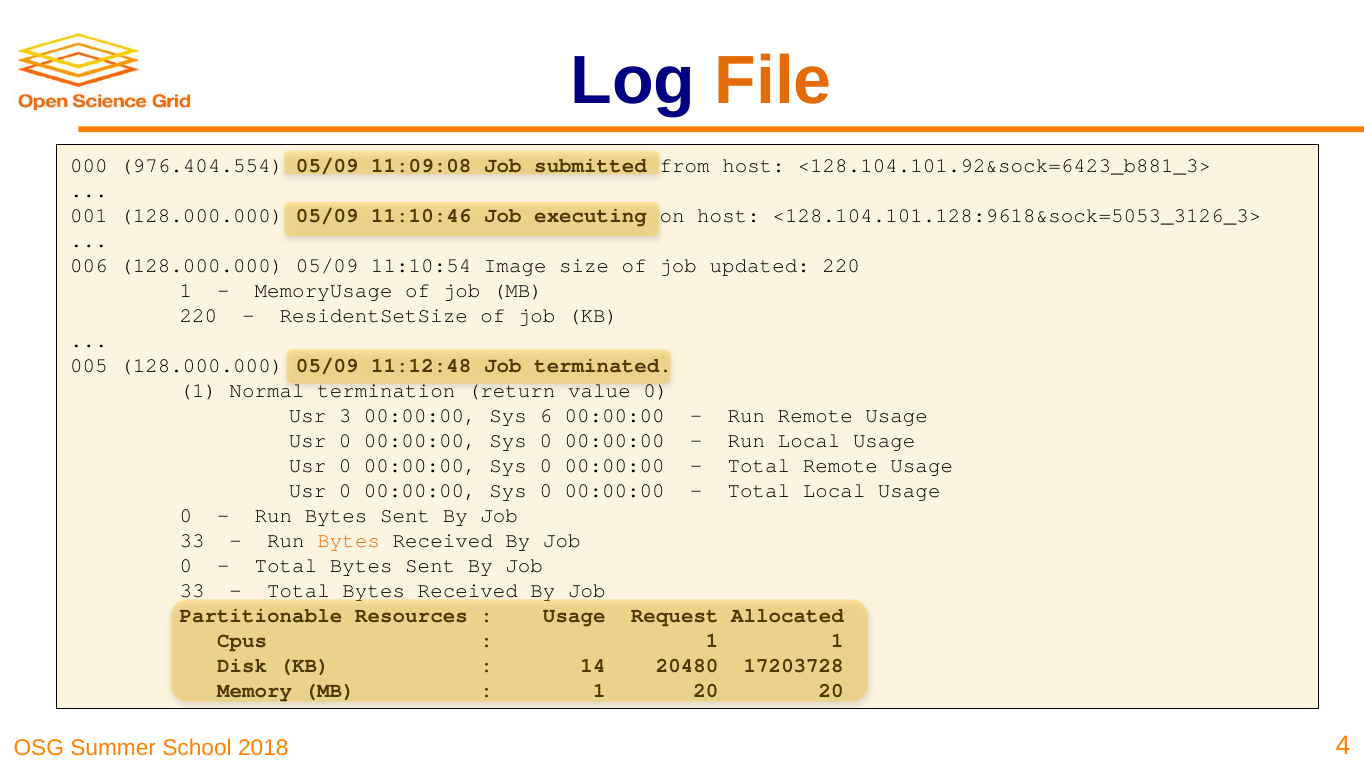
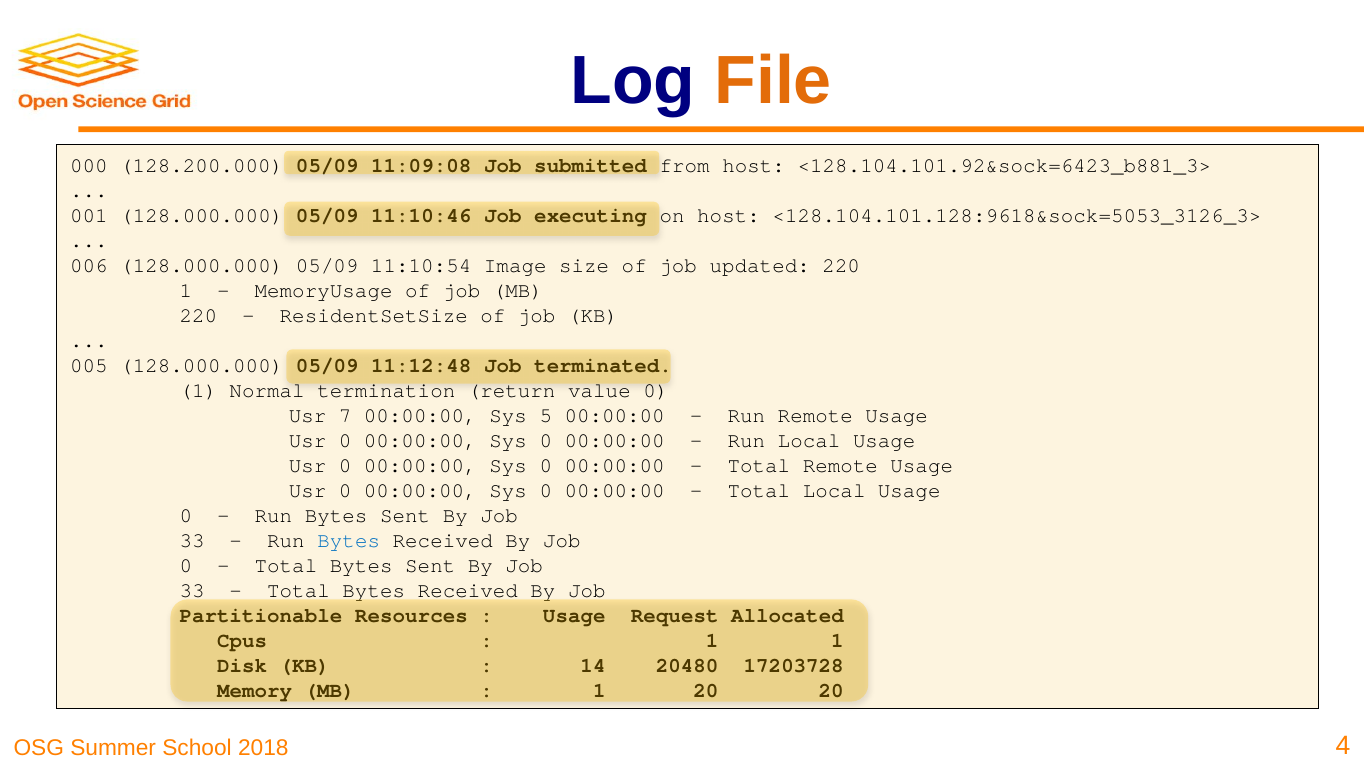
976.404.554: 976.404.554 -> 128.200.000
3: 3 -> 7
6: 6 -> 5
Bytes at (349, 541) colour: orange -> blue
